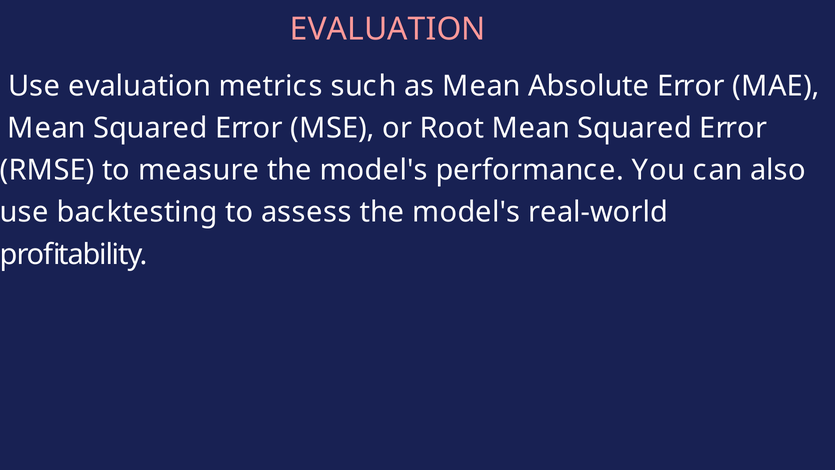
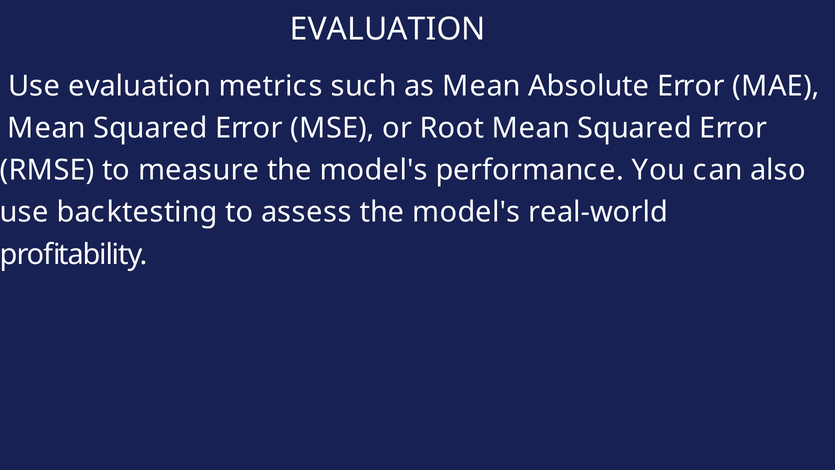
EVALUATION at (388, 29) colour: pink -> white
